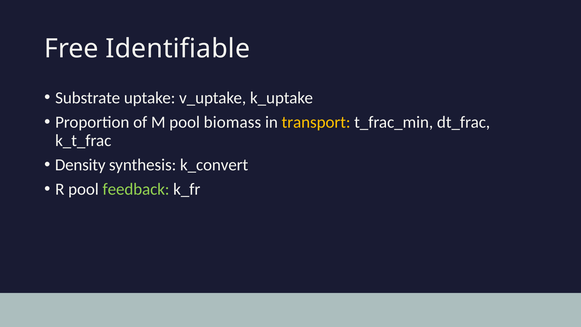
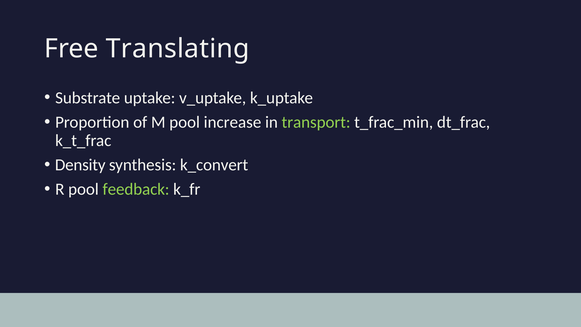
Identifiable: Identifiable -> Translating
biomass: biomass -> increase
transport colour: yellow -> light green
